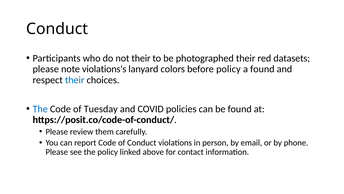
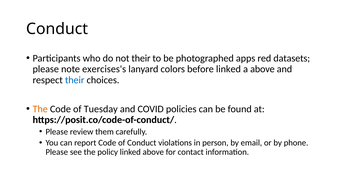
photographed their: their -> apps
violations's: violations's -> exercises's
before policy: policy -> linked
a found: found -> above
The at (40, 109) colour: blue -> orange
